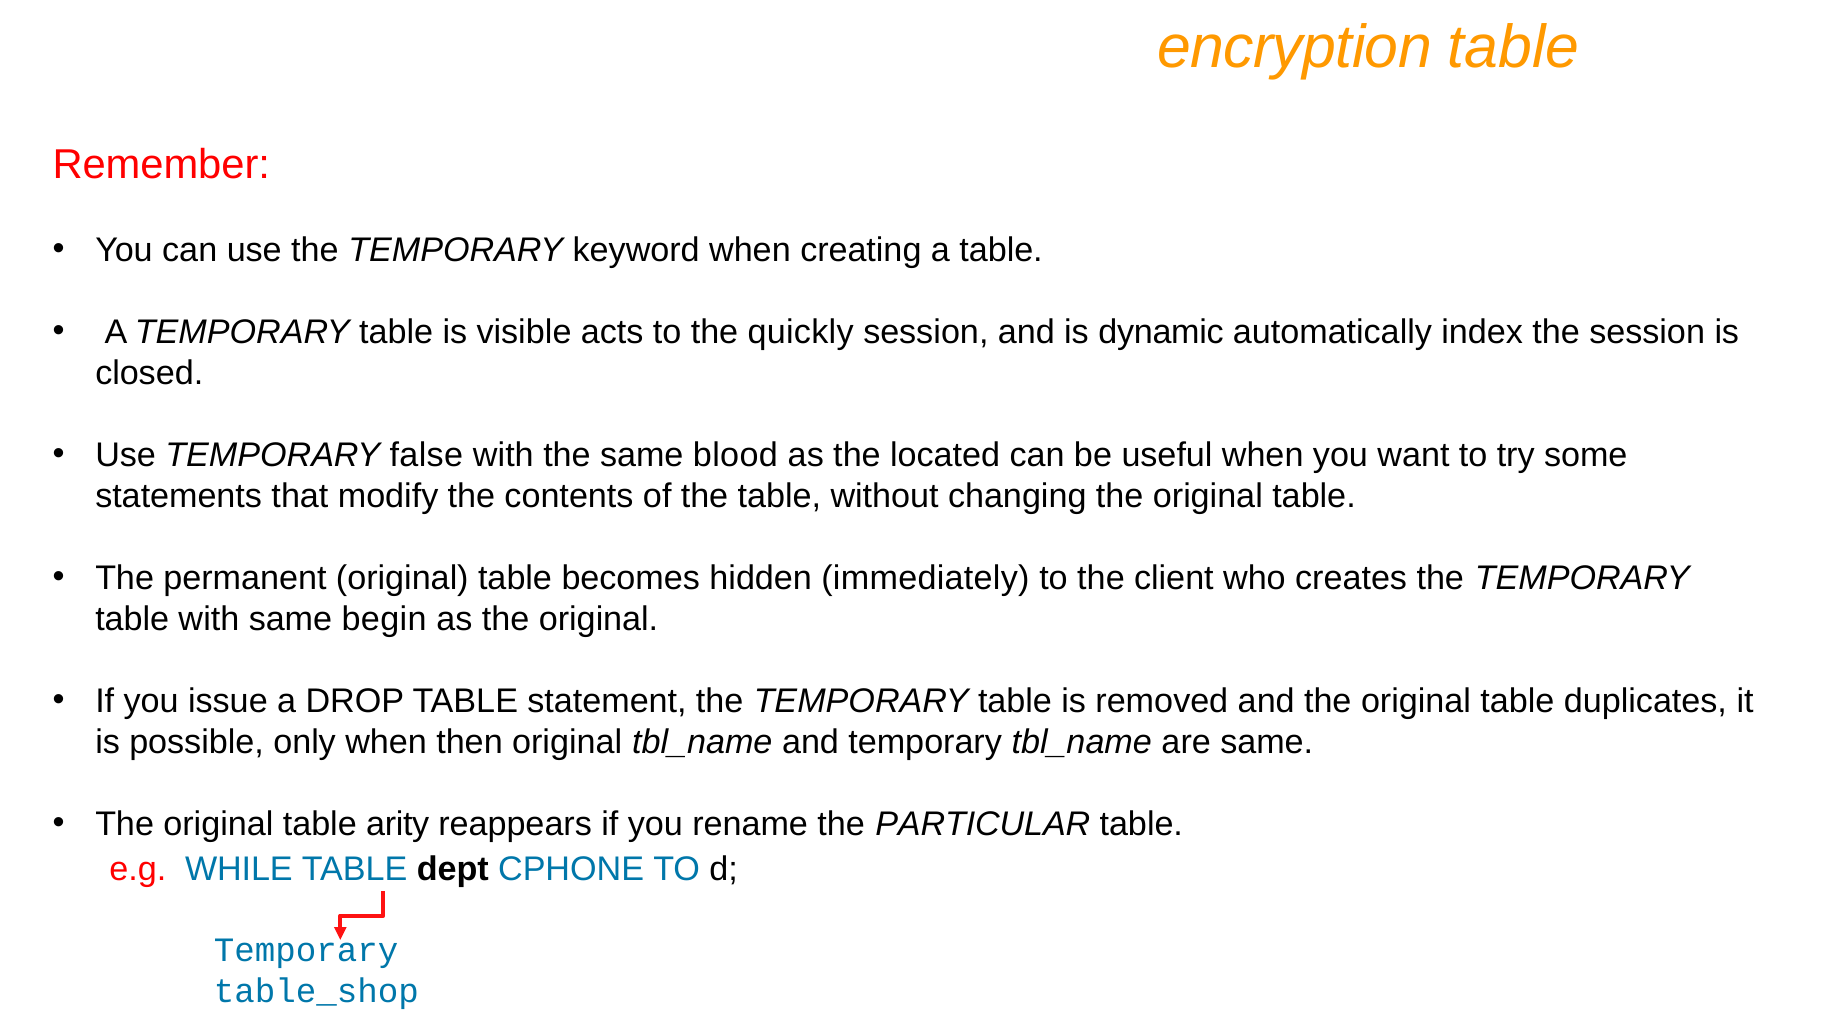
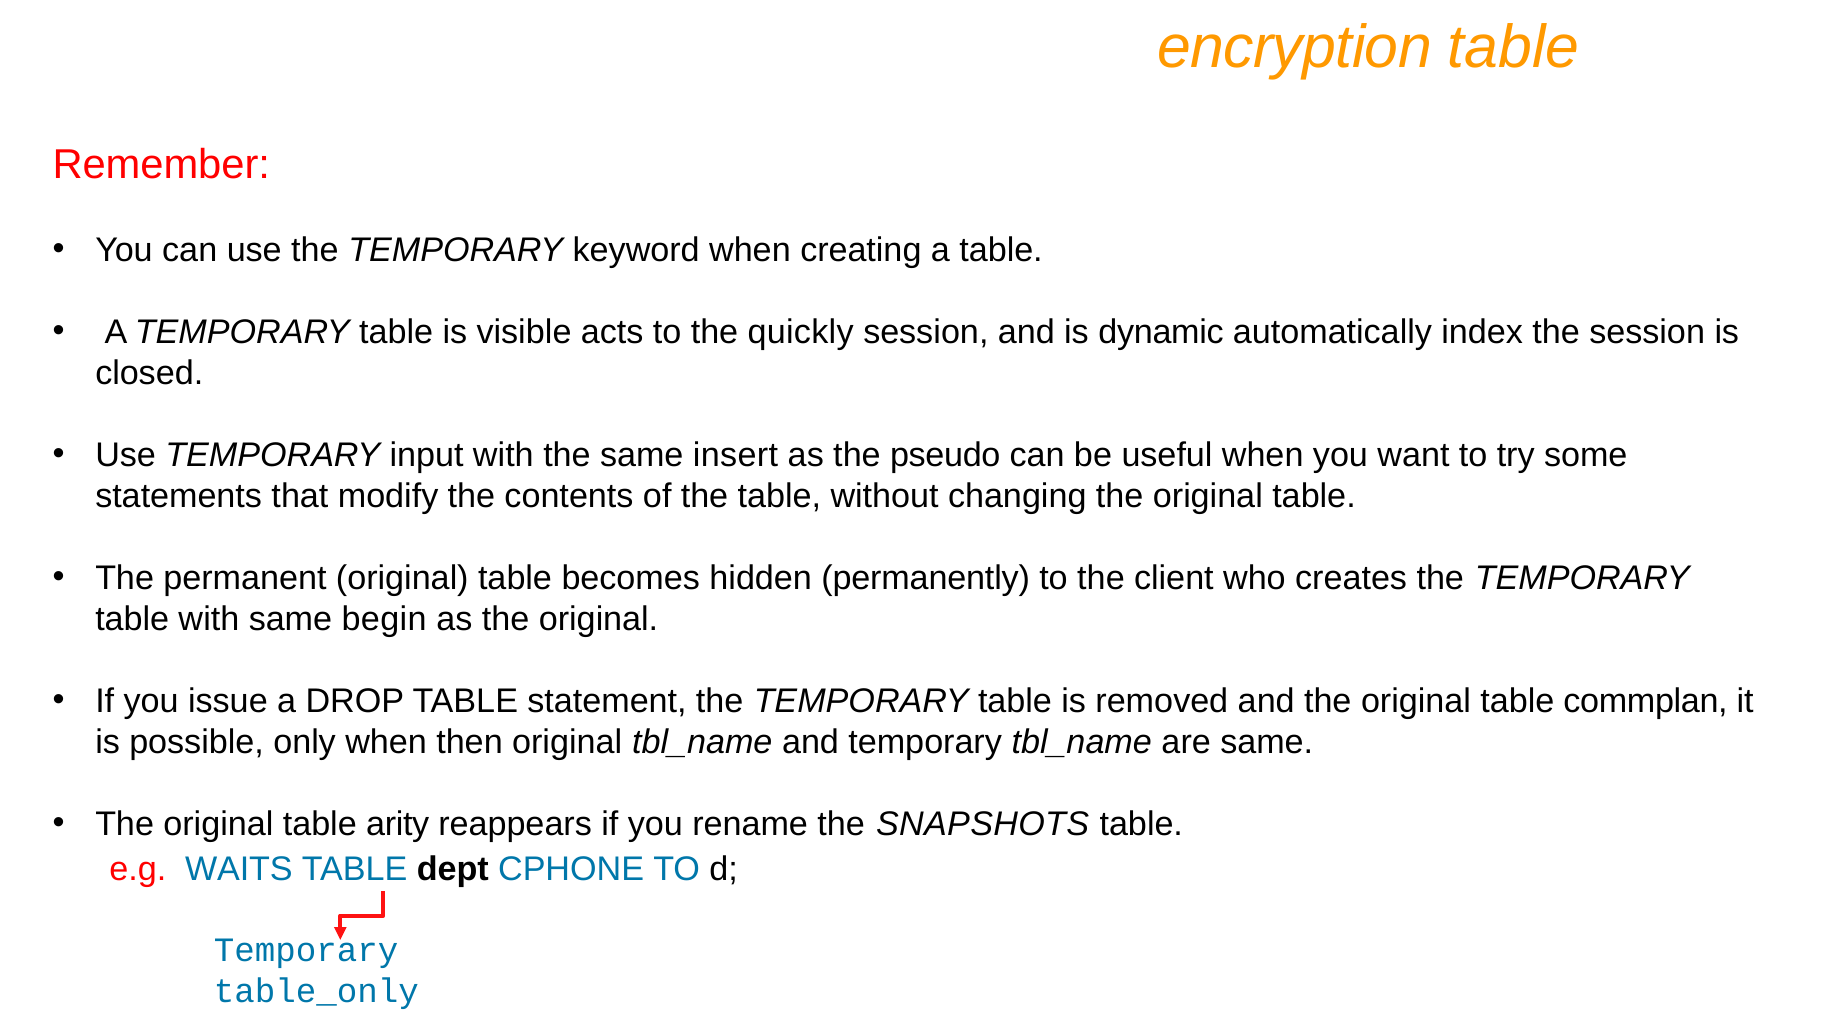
false: false -> input
blood: blood -> insert
located: located -> pseudo
immediately: immediately -> permanently
duplicates: duplicates -> commplan
PARTICULAR: PARTICULAR -> SNAPSHOTS
WHILE: WHILE -> WAITS
table_shop: table_shop -> table_only
